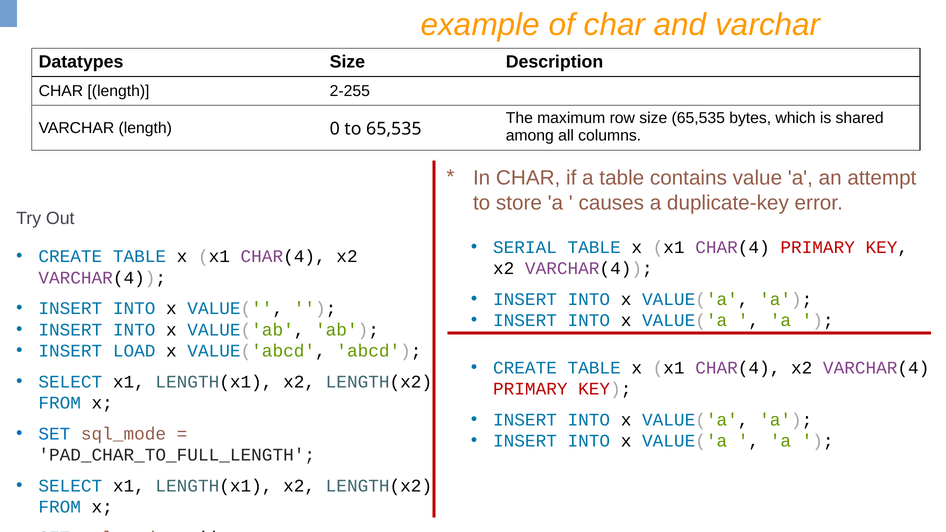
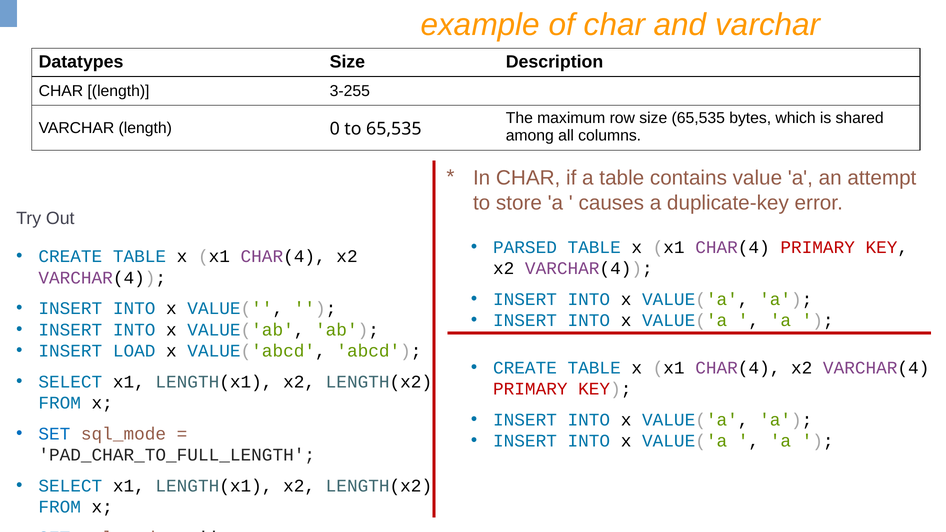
2-255: 2-255 -> 3-255
SERIAL: SERIAL -> PARSED
